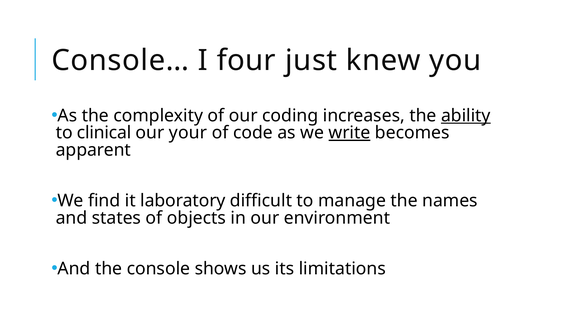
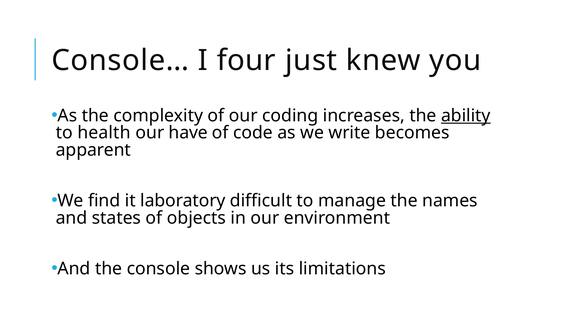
clinical: clinical -> health
your: your -> have
write underline: present -> none
